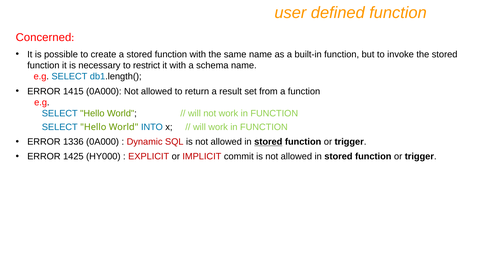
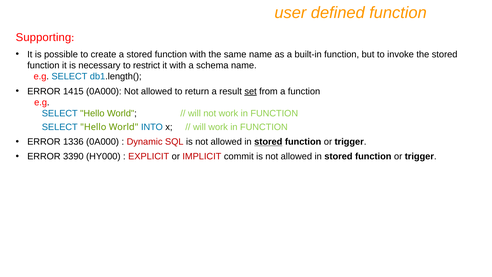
Concerned: Concerned -> Supporting
set underline: none -> present
1425: 1425 -> 3390
